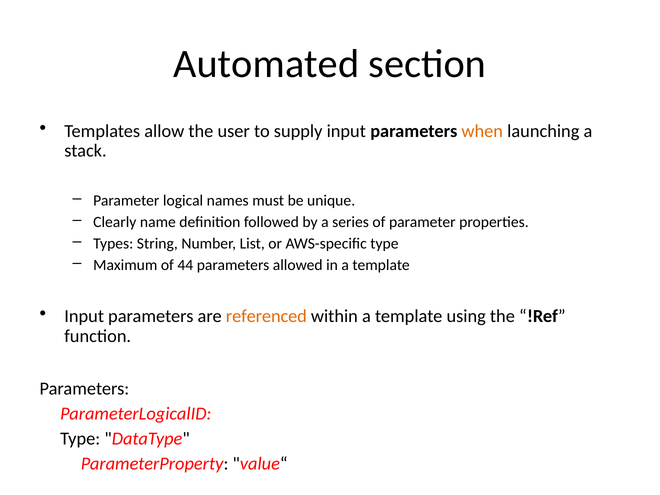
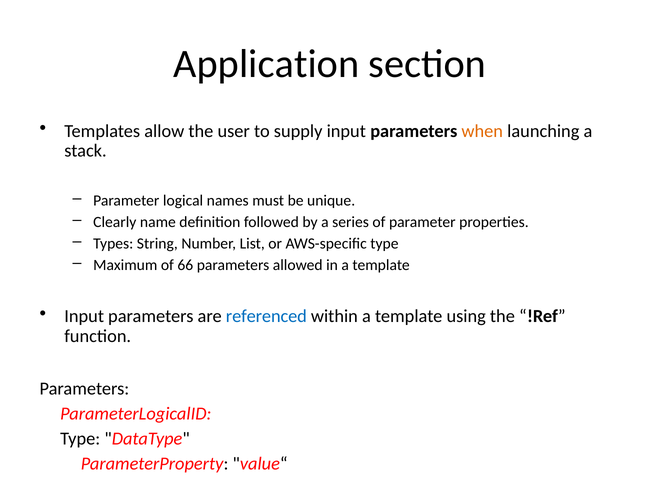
Automated: Automated -> Application
44: 44 -> 66
referenced colour: orange -> blue
